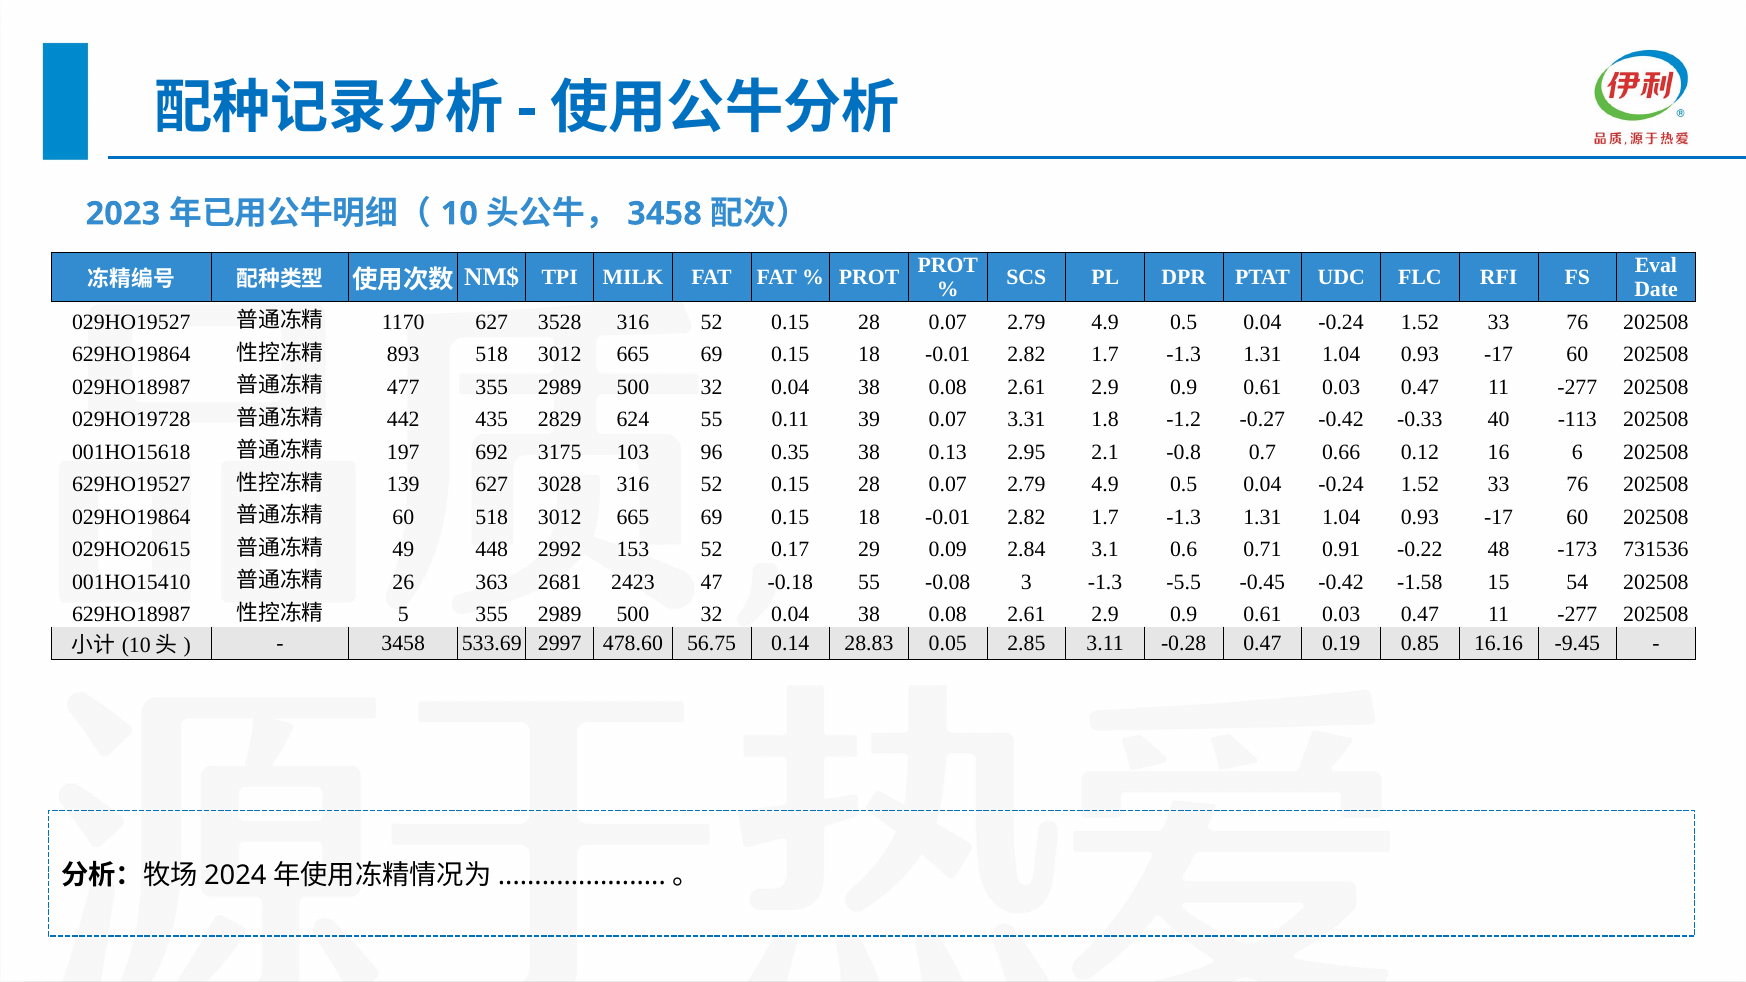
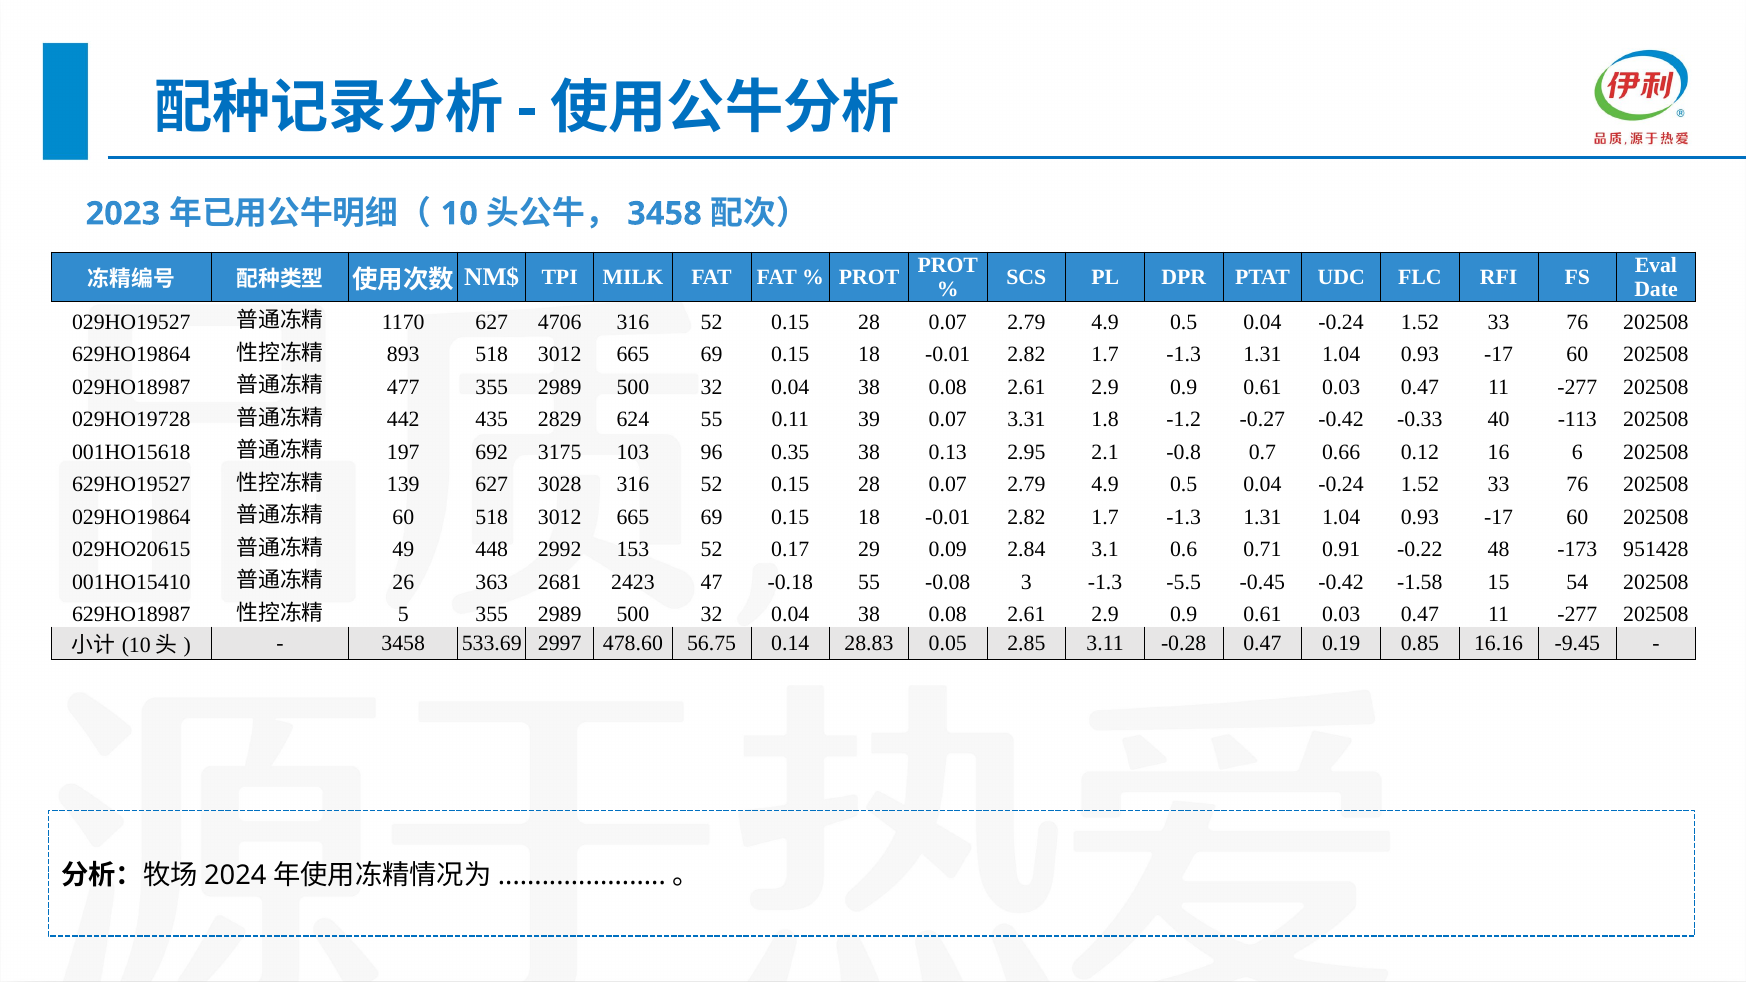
3528: 3528 -> 4706
731536: 731536 -> 951428
